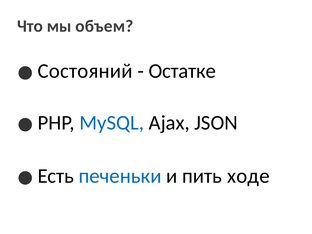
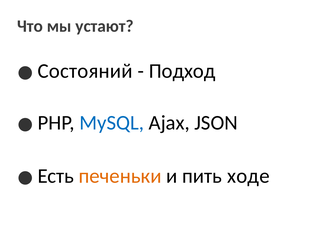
объем: объем -> устают
Остатке: Остатке -> Подход
печеньки colour: blue -> orange
